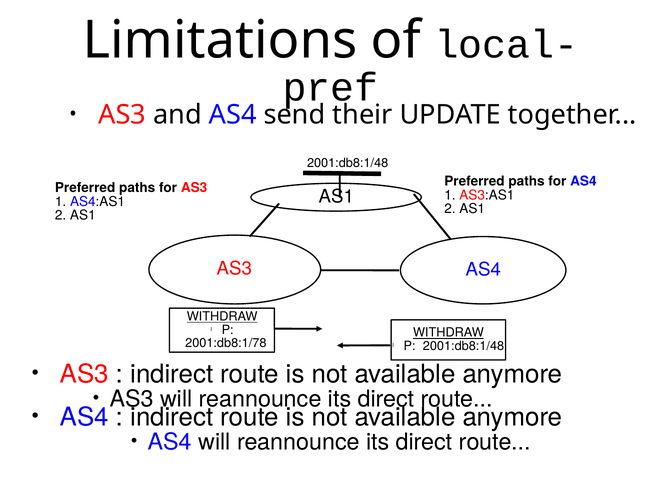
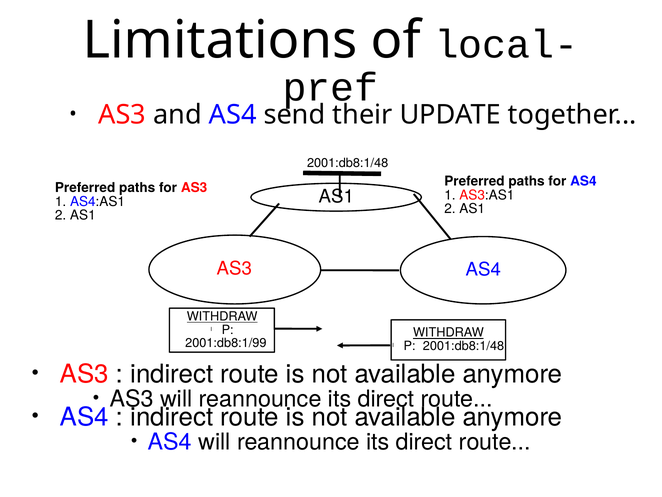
2001:db8:1/78: 2001:db8:1/78 -> 2001:db8:1/99
